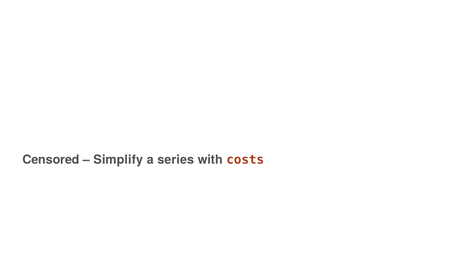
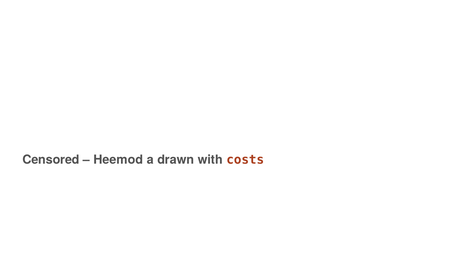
Simplify: Simplify -> Heemod
series: series -> drawn
